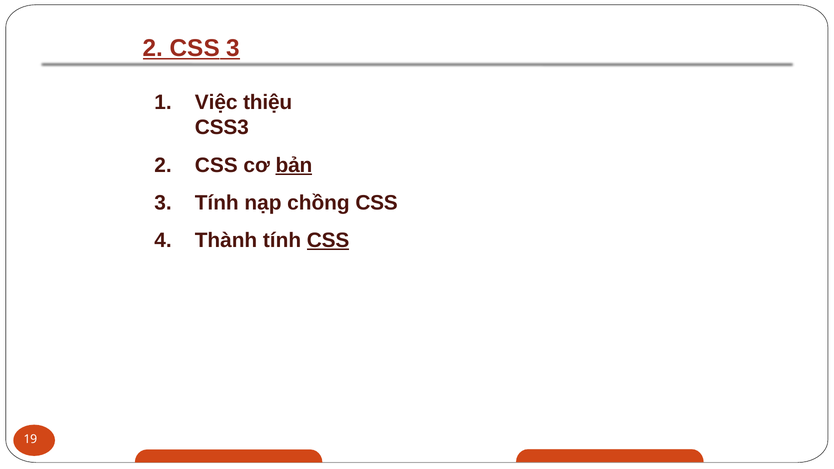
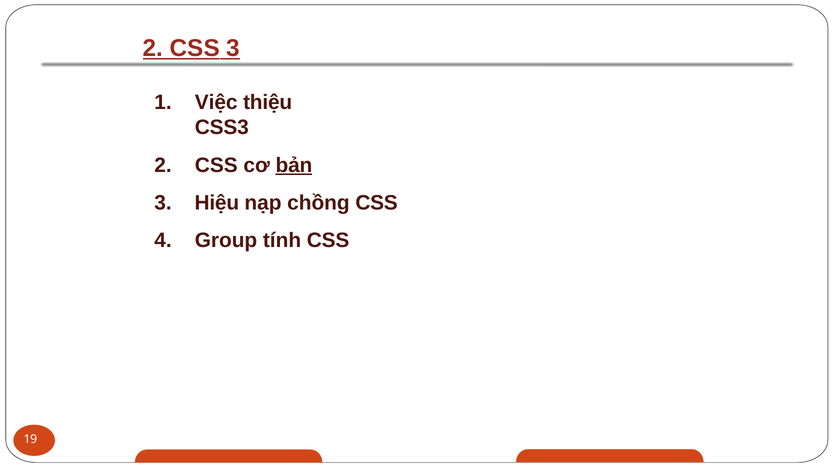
3 Tính: Tính -> Hiệu
Thành: Thành -> Group
CSS at (328, 240) underline: present -> none
